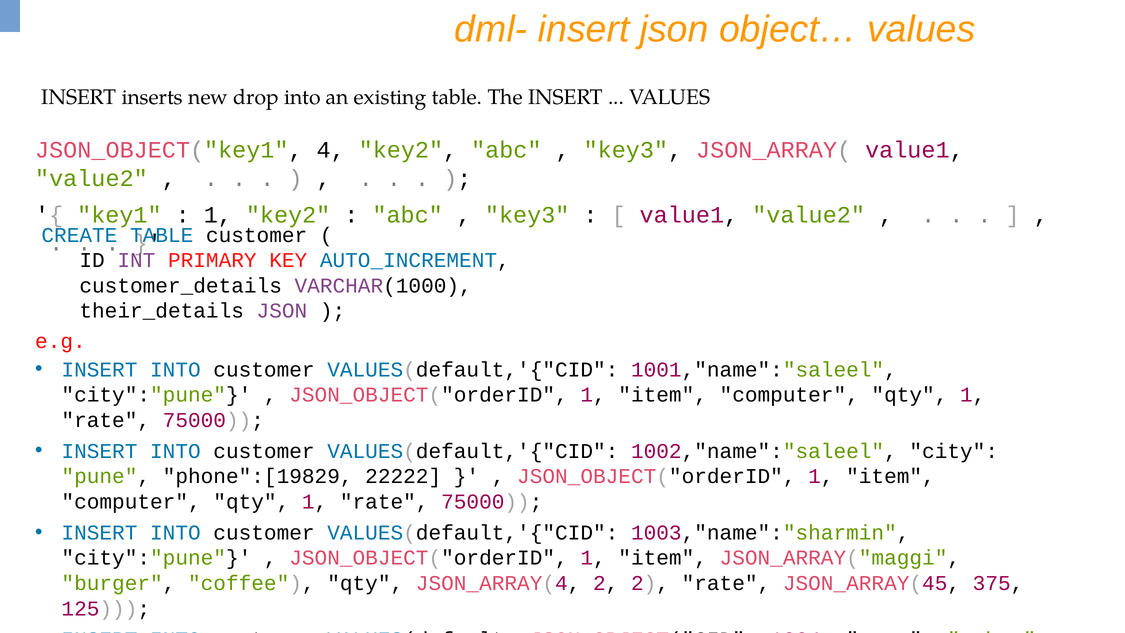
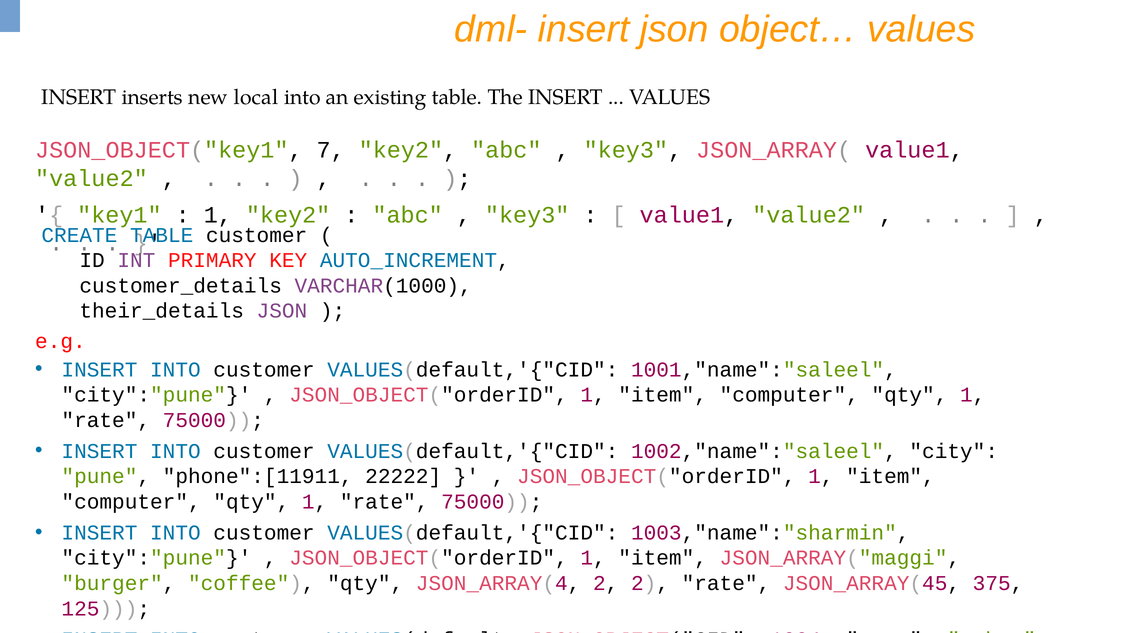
drop: drop -> local
4: 4 -> 7
phone":[19829: phone":[19829 -> phone":[11911
